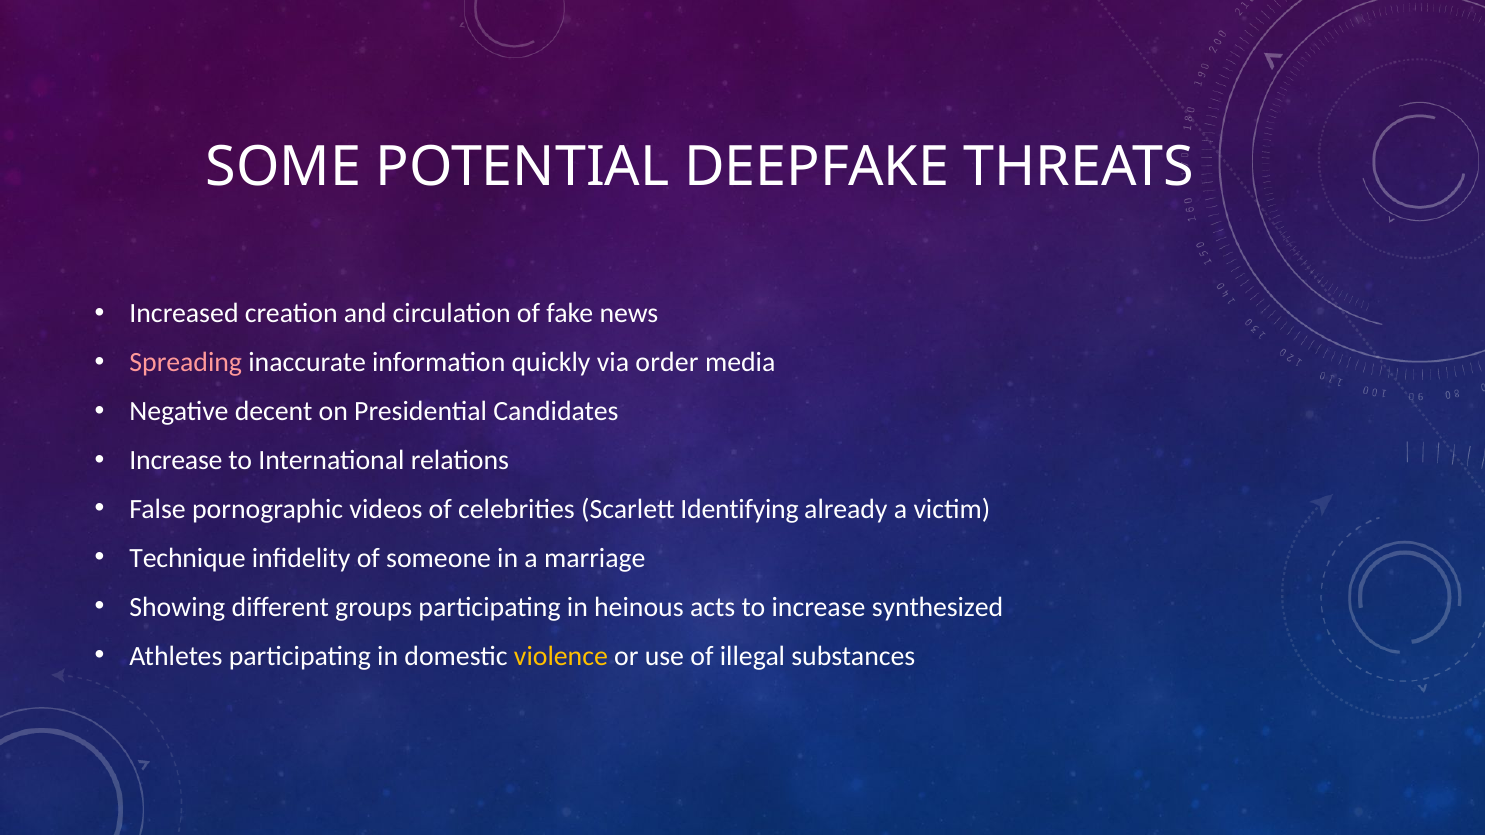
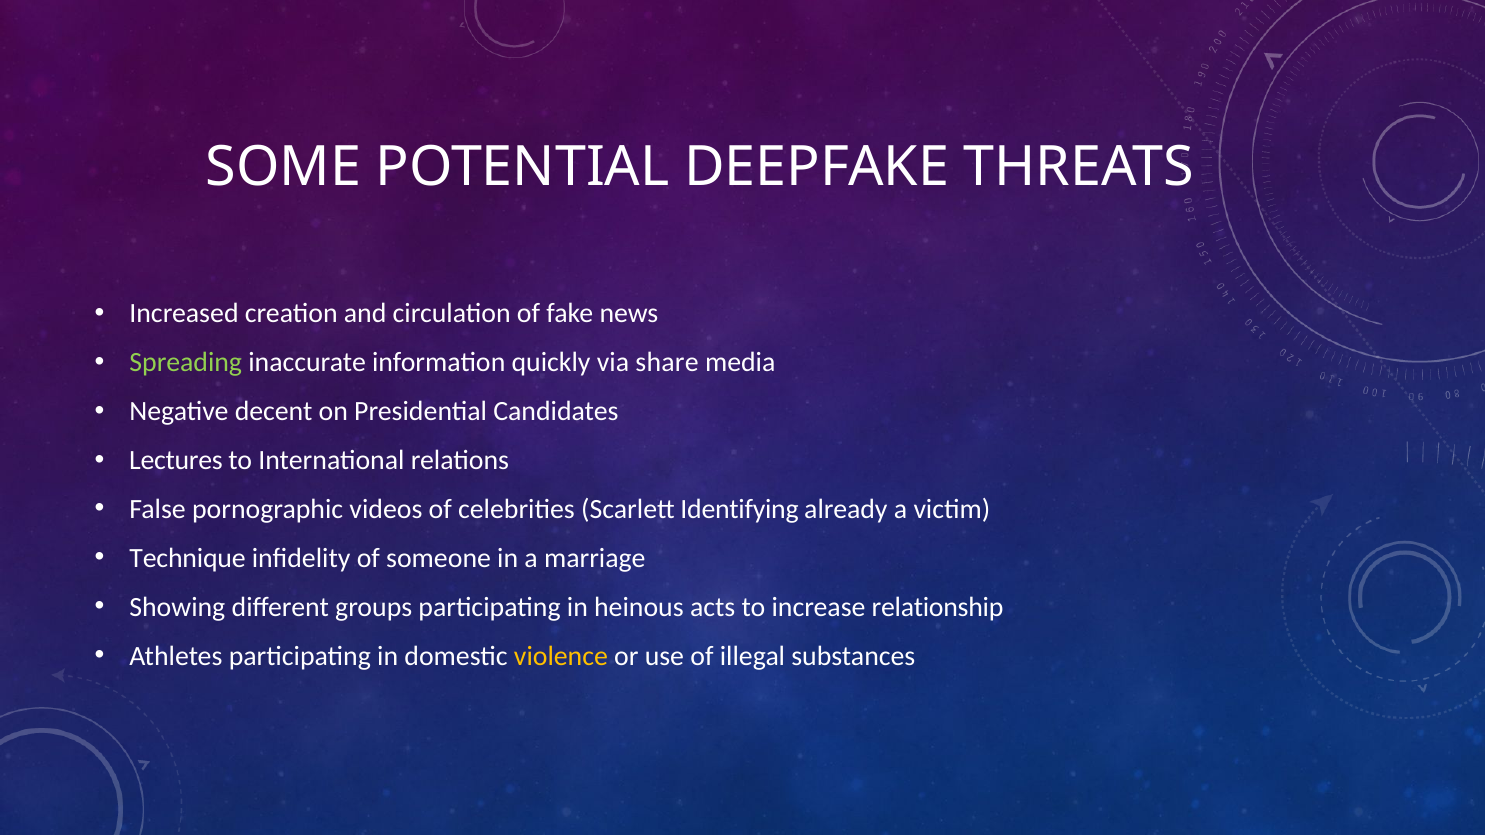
Spreading colour: pink -> light green
order: order -> share
Increase at (176, 461): Increase -> Lectures
synthesized: synthesized -> relationship
